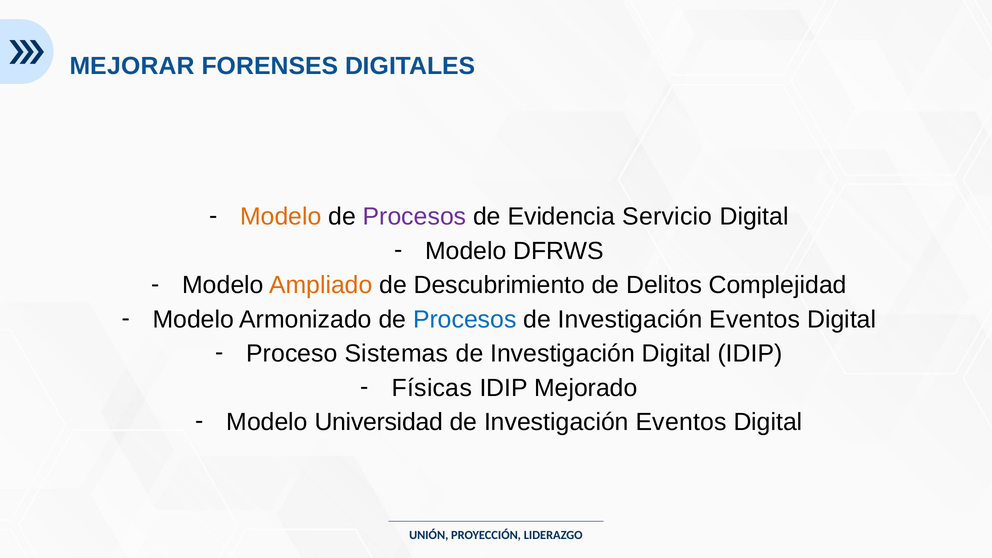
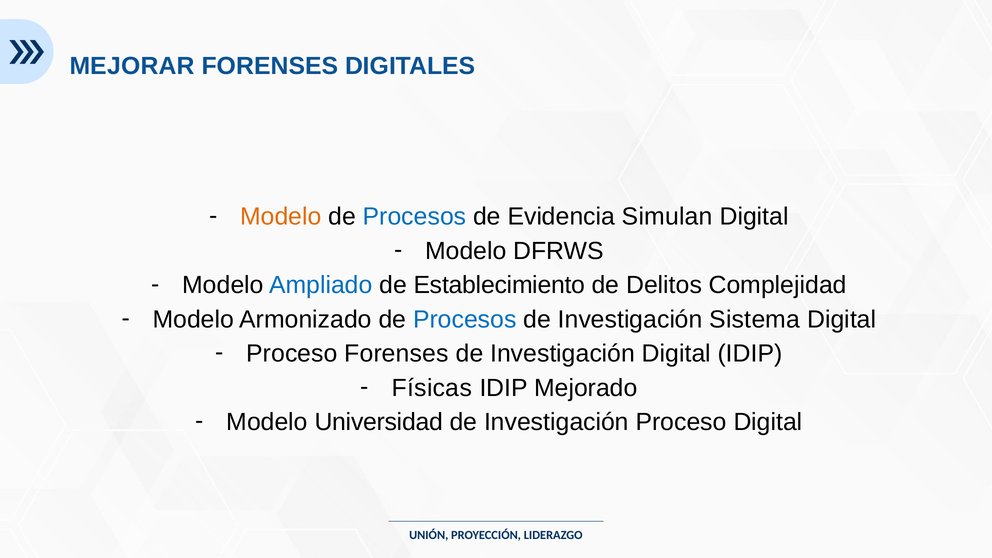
Procesos at (415, 217) colour: purple -> blue
Servicio: Servicio -> Simulan
Ampliado colour: orange -> blue
Descubrimiento: Descubrimiento -> Establecimiento
Eventos at (755, 319): Eventos -> Sistema
Proceso Sistemas: Sistemas -> Forenses
Eventos at (681, 422): Eventos -> Proceso
